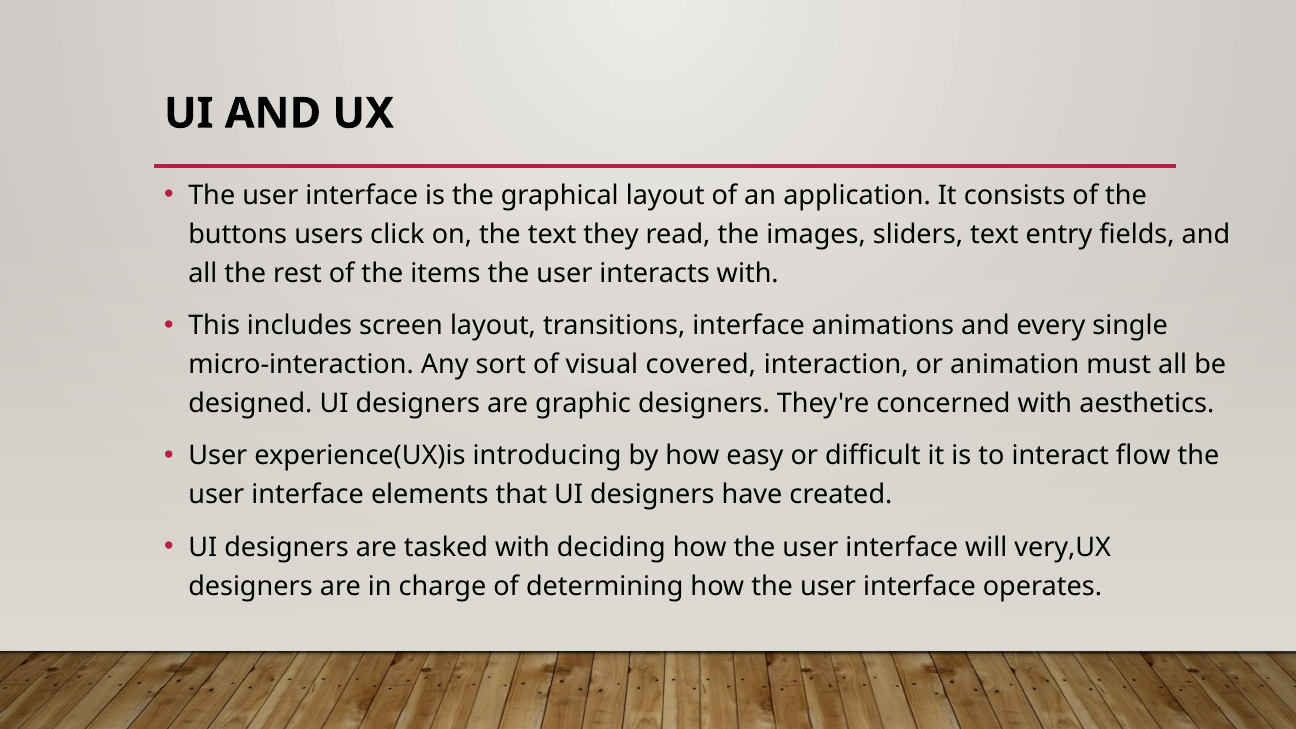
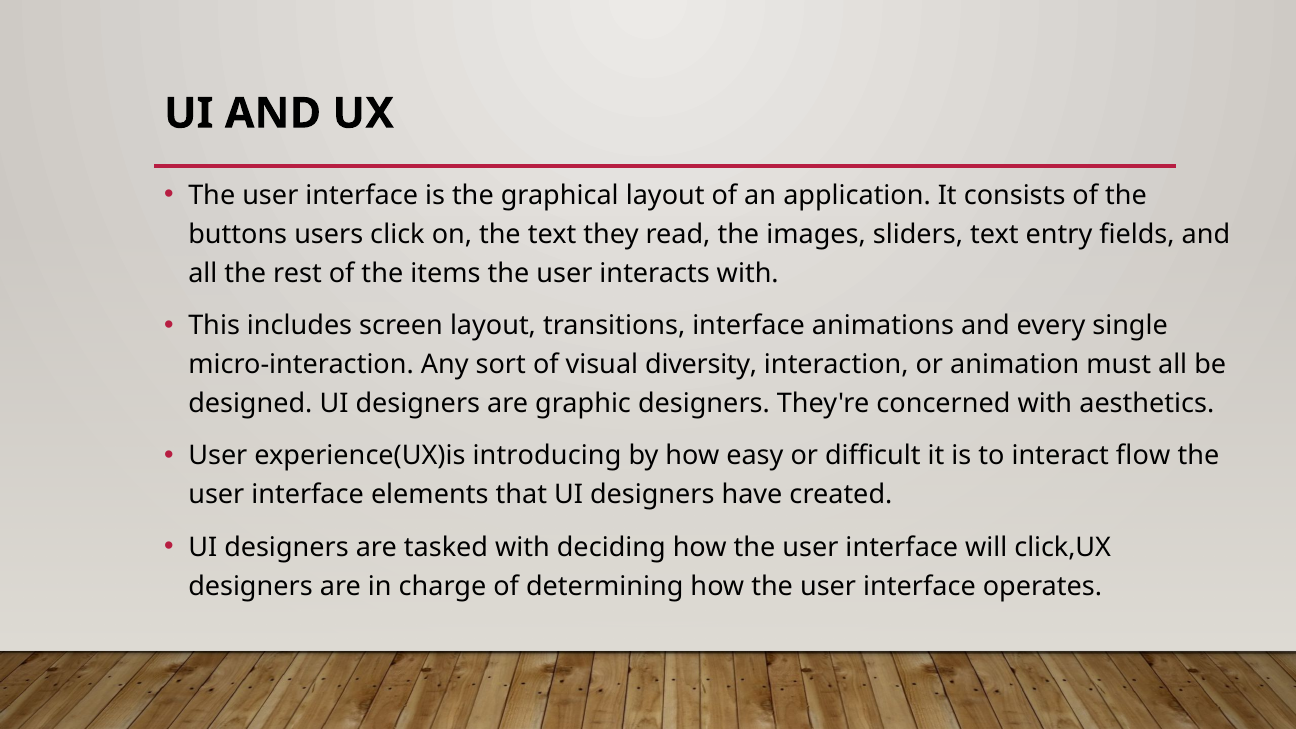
covered: covered -> diversity
very,UX: very,UX -> click,UX
